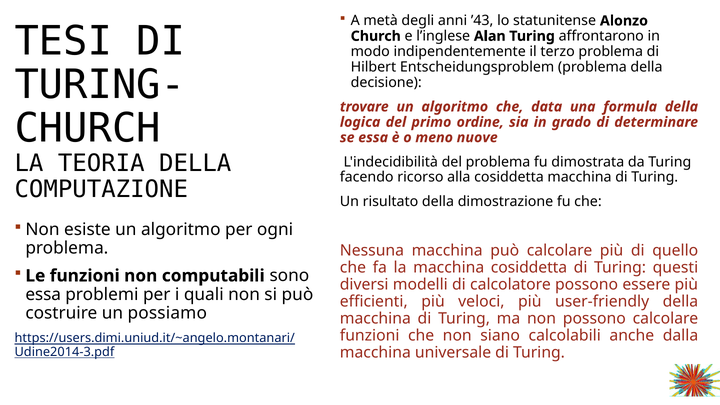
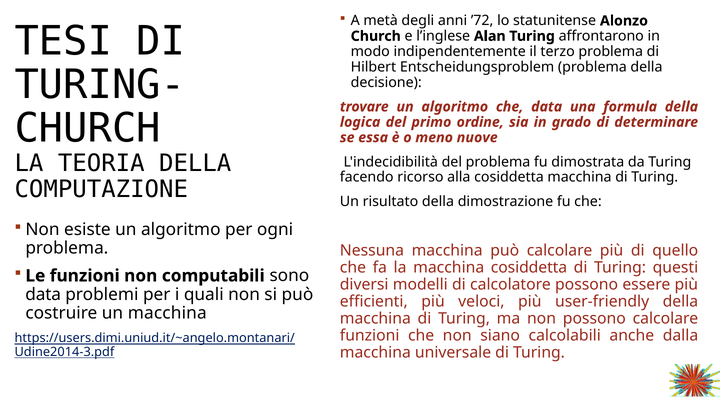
’43: ’43 -> ’72
essa at (43, 294): essa -> data
un possiamo: possiamo -> macchina
